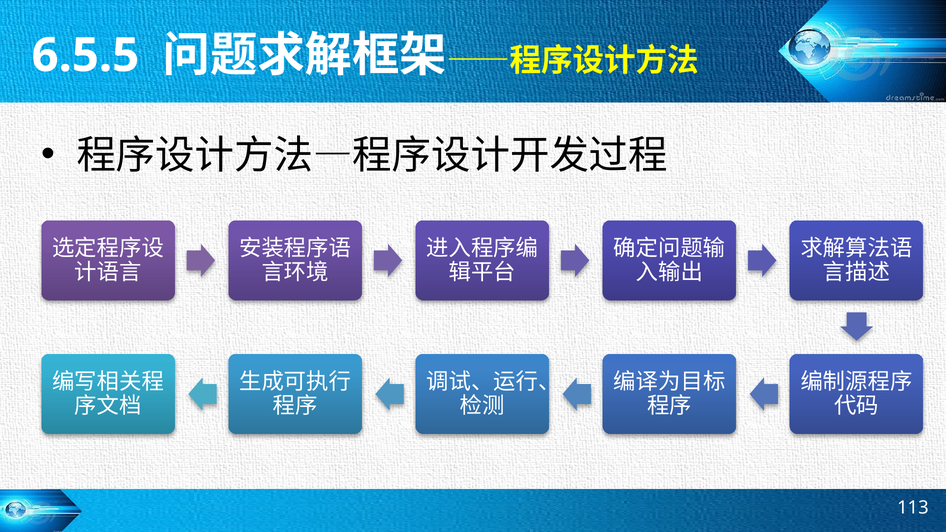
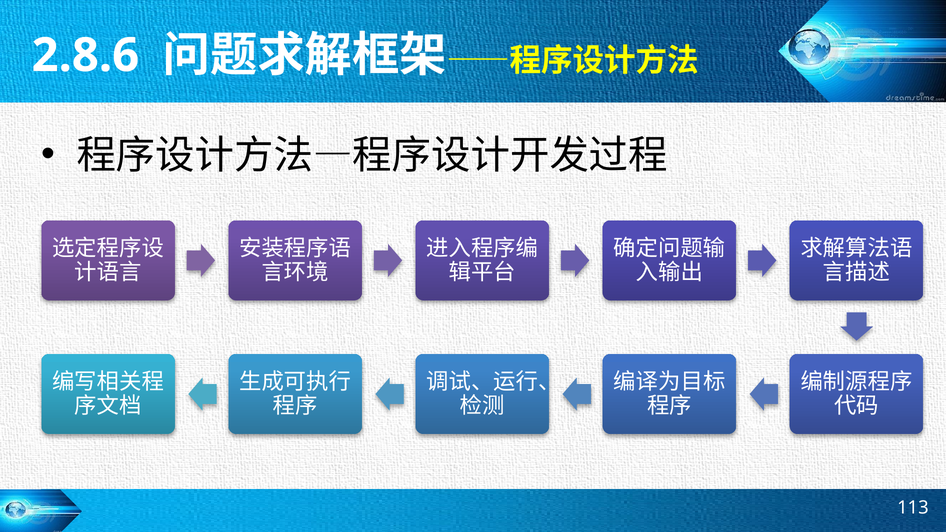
6.5.5: 6.5.5 -> 2.8.6
